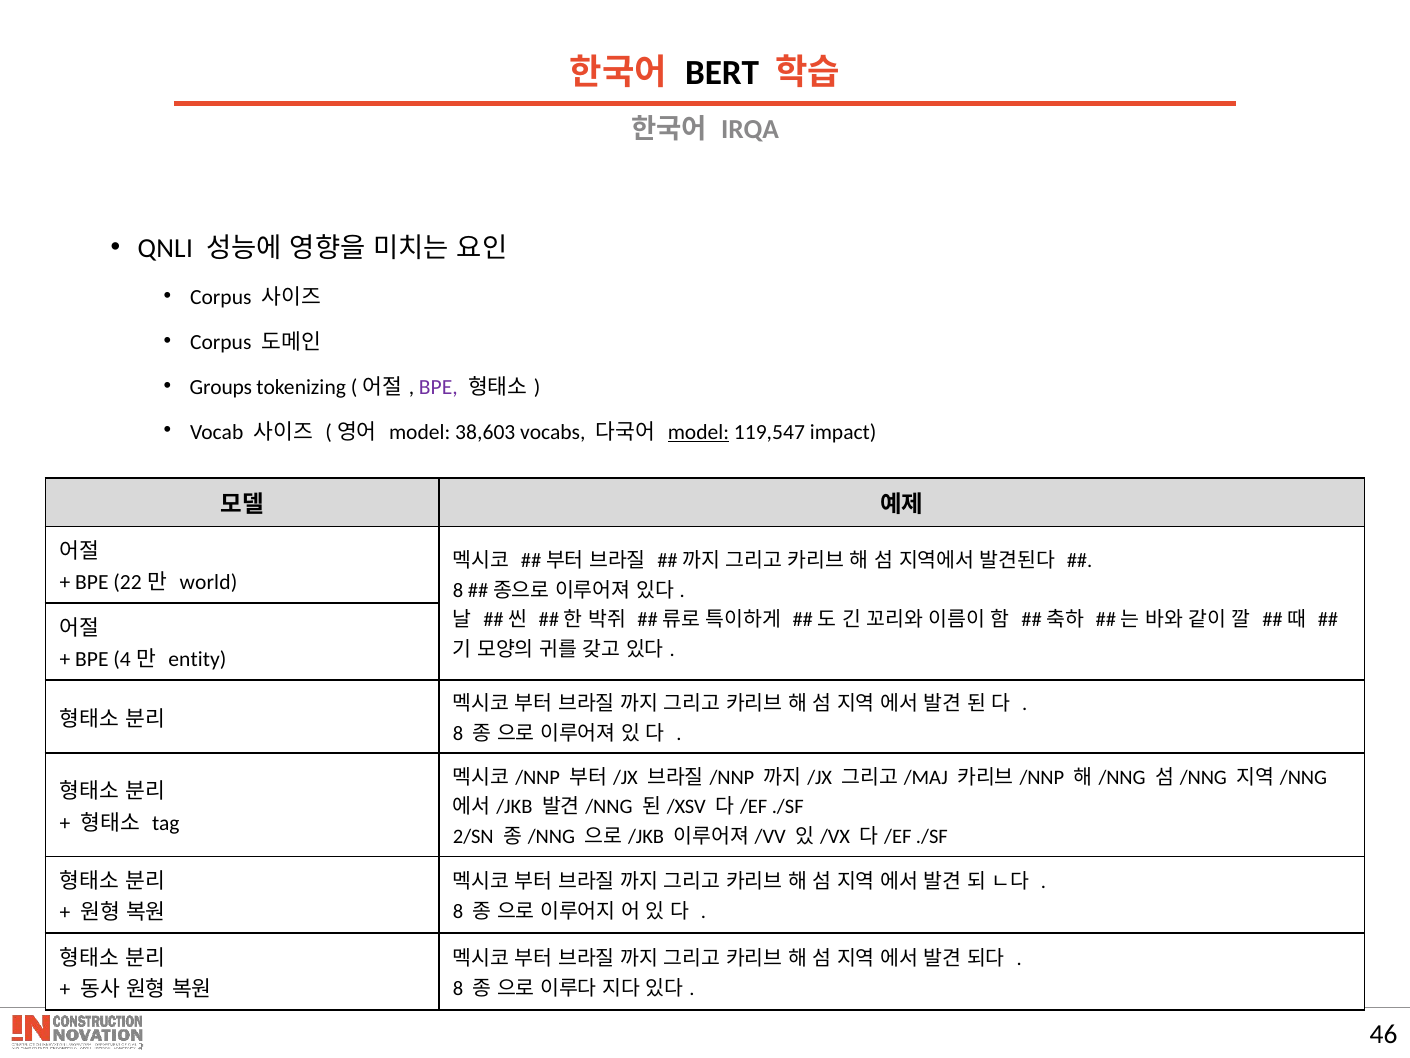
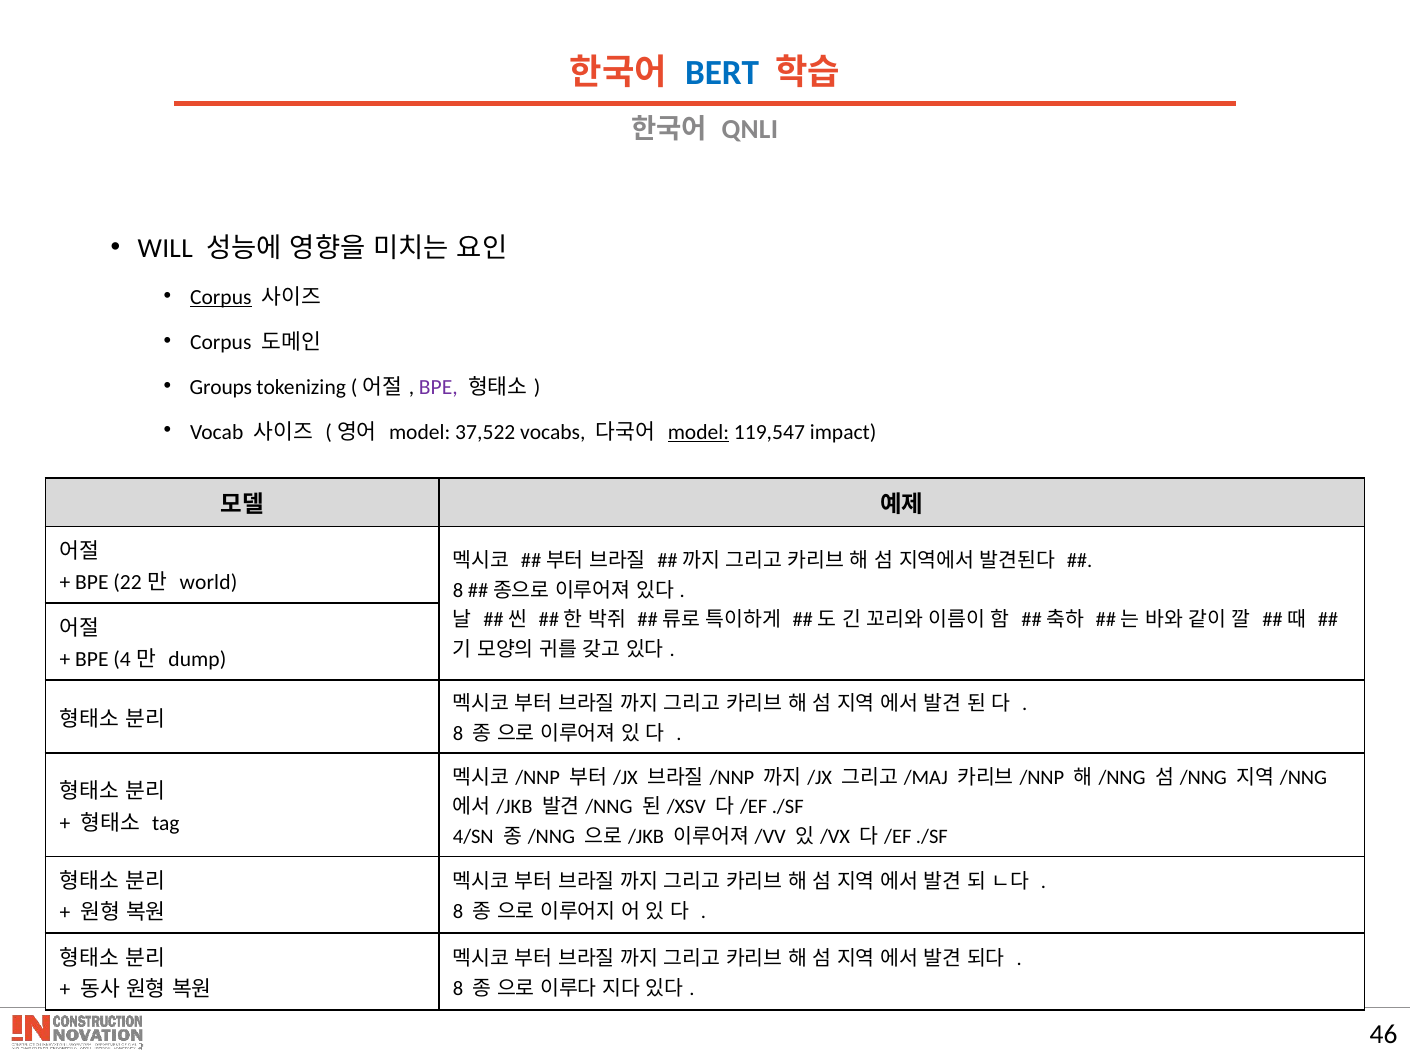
BERT colour: black -> blue
IRQA: IRQA -> QNLI
QNLI: QNLI -> WILL
Corpus at (221, 297) underline: none -> present
38,603: 38,603 -> 37,522
entity: entity -> dump
2/SN: 2/SN -> 4/SN
